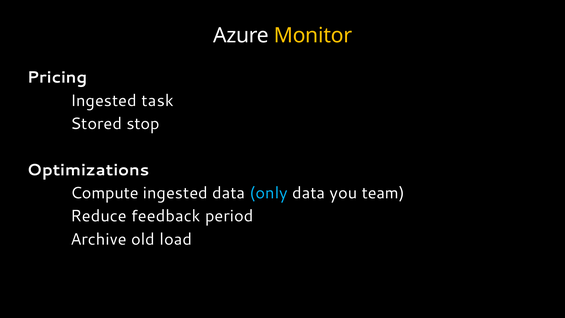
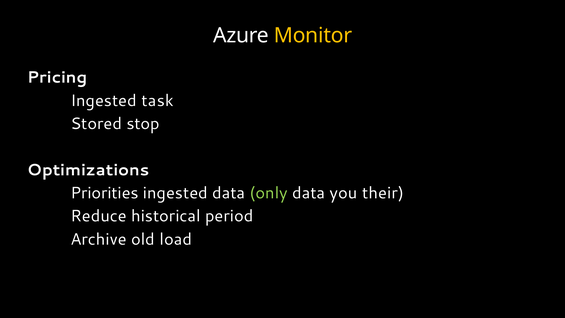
Compute: Compute -> Priorities
only colour: light blue -> light green
team: team -> their
feedback: feedback -> historical
